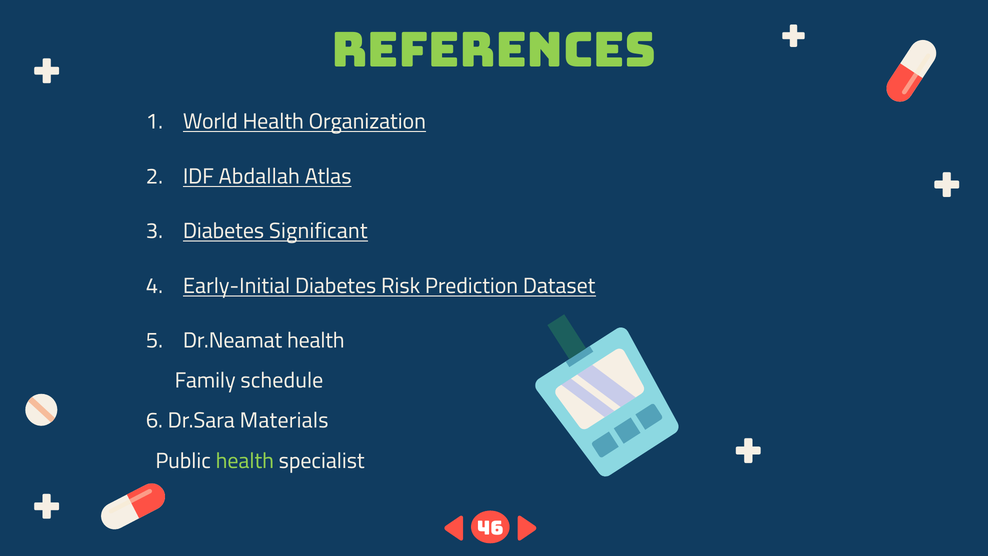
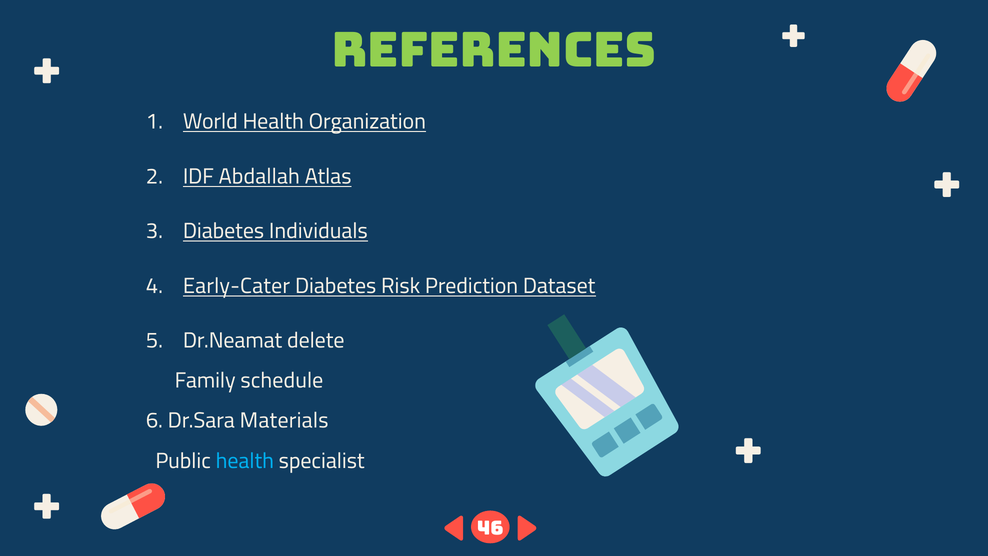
Significant: Significant -> Individuals
Early-Initial: Early-Initial -> Early-Cater
Dr.Neamat health: health -> delete
health at (245, 461) colour: light green -> light blue
